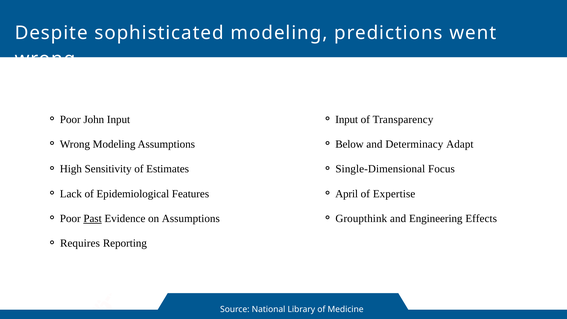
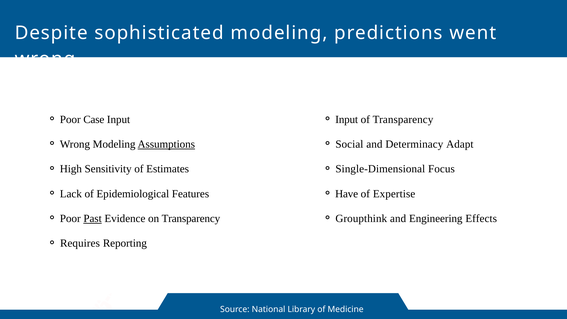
John: John -> Case
Assumptions at (166, 144) underline: none -> present
Below: Below -> Social
April: April -> Have
on Assumptions: Assumptions -> Transparency
